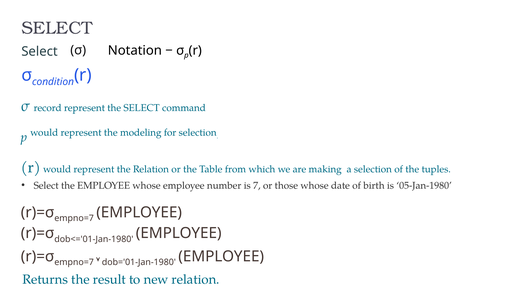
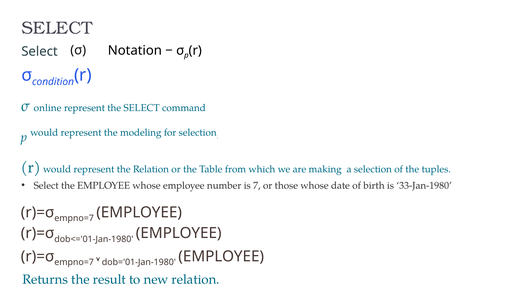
record: record -> online
05-Jan-1980: 05-Jan-1980 -> 33-Jan-1980
